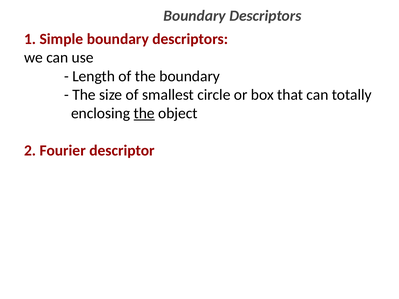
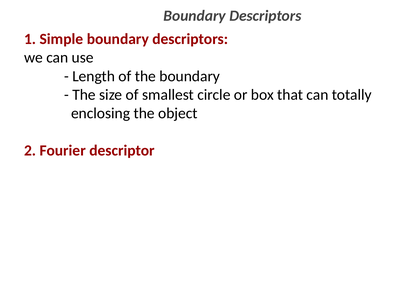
the at (144, 113) underline: present -> none
